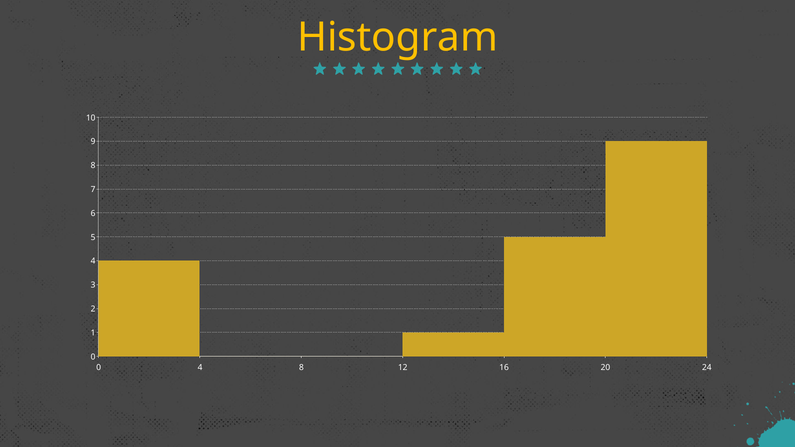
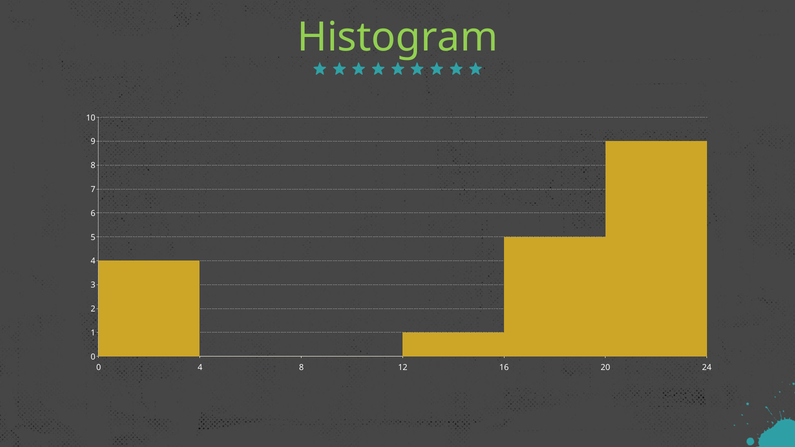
Histogram colour: yellow -> light green
